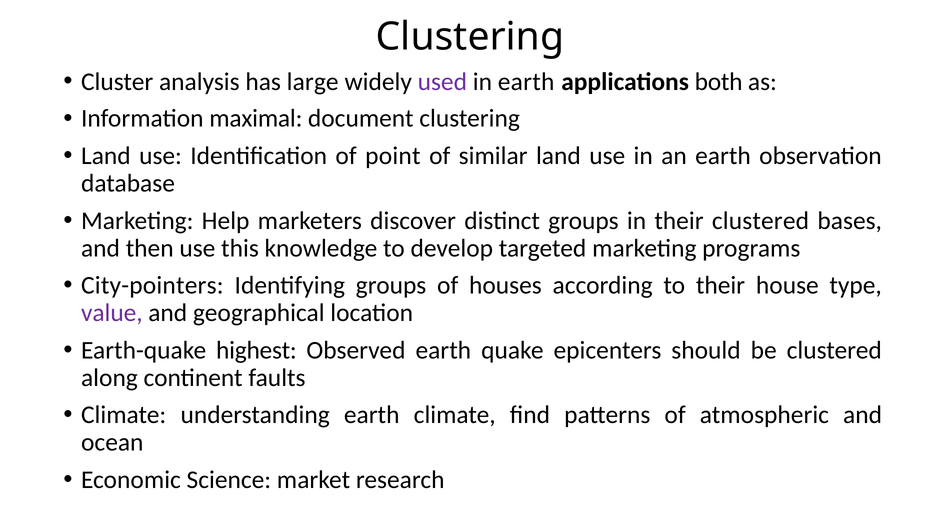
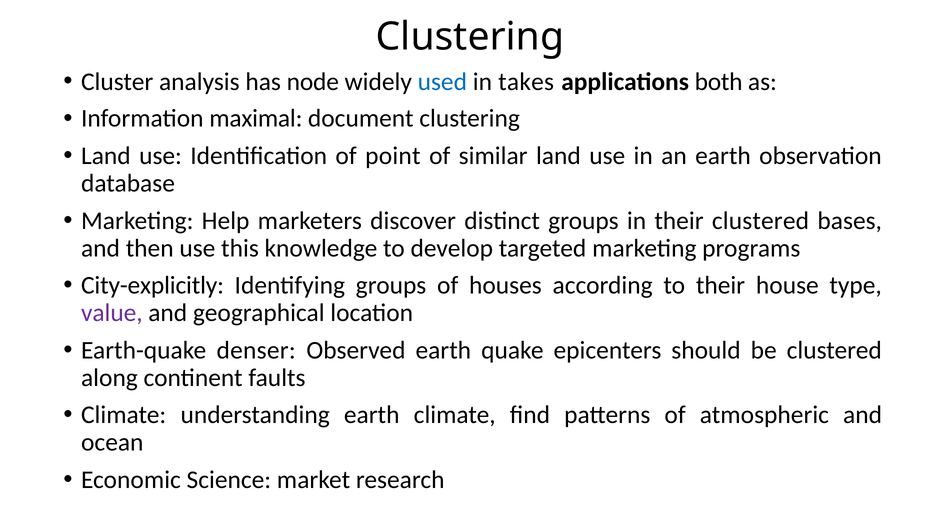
large: large -> node
used colour: purple -> blue
in earth: earth -> takes
City-pointers: City-pointers -> City-explicitly
highest: highest -> denser
